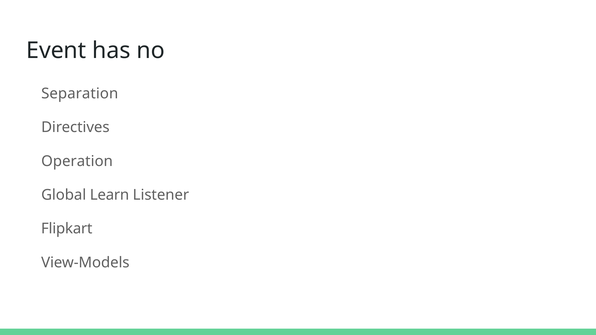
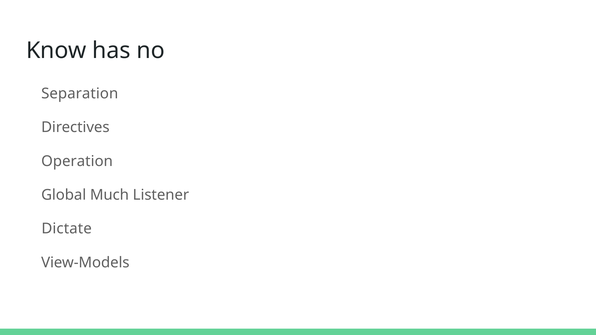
Event: Event -> Know
Learn: Learn -> Much
Flipkart: Flipkart -> Dictate
